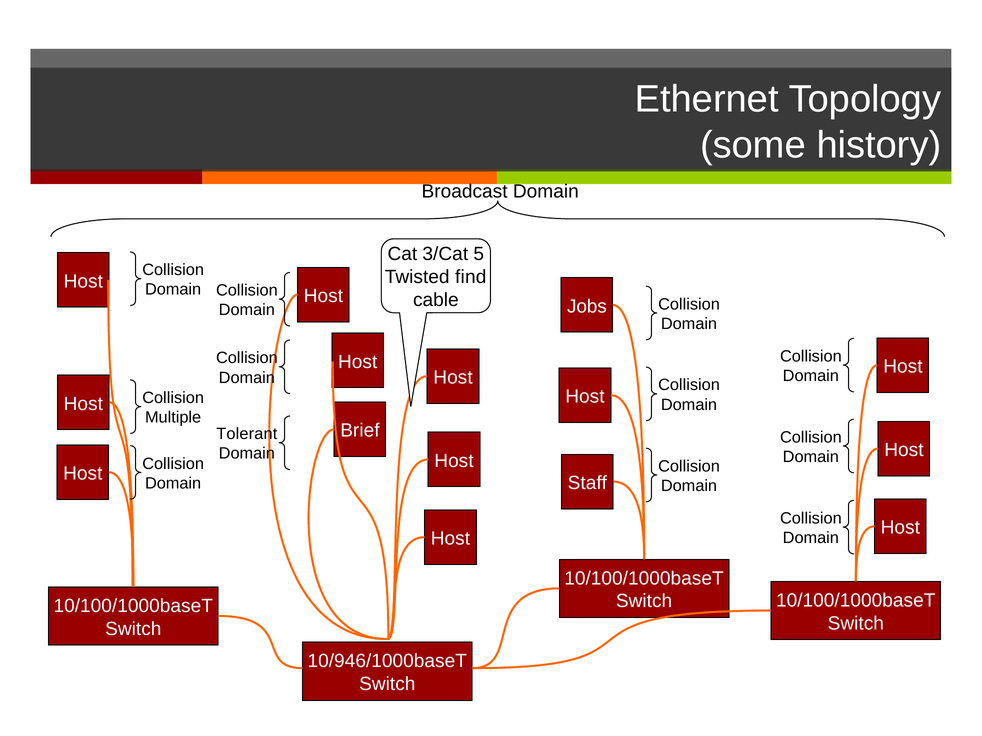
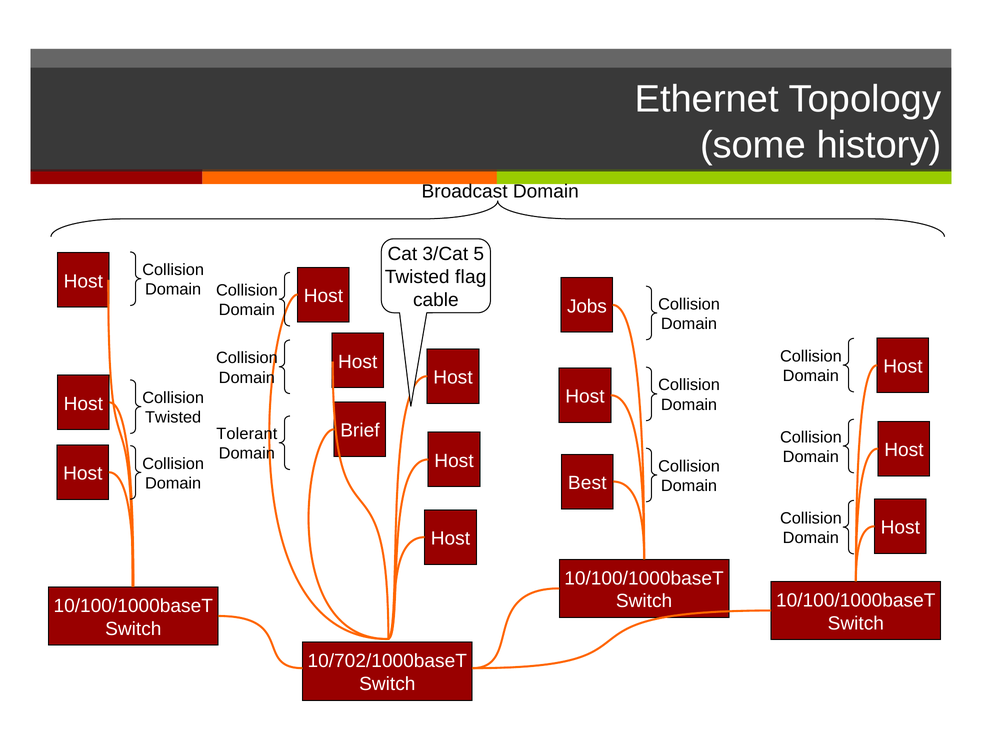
find: find -> flag
Multiple at (173, 418): Multiple -> Twisted
Staff: Staff -> Best
10/946/1000baseT: 10/946/1000baseT -> 10/702/1000baseT
